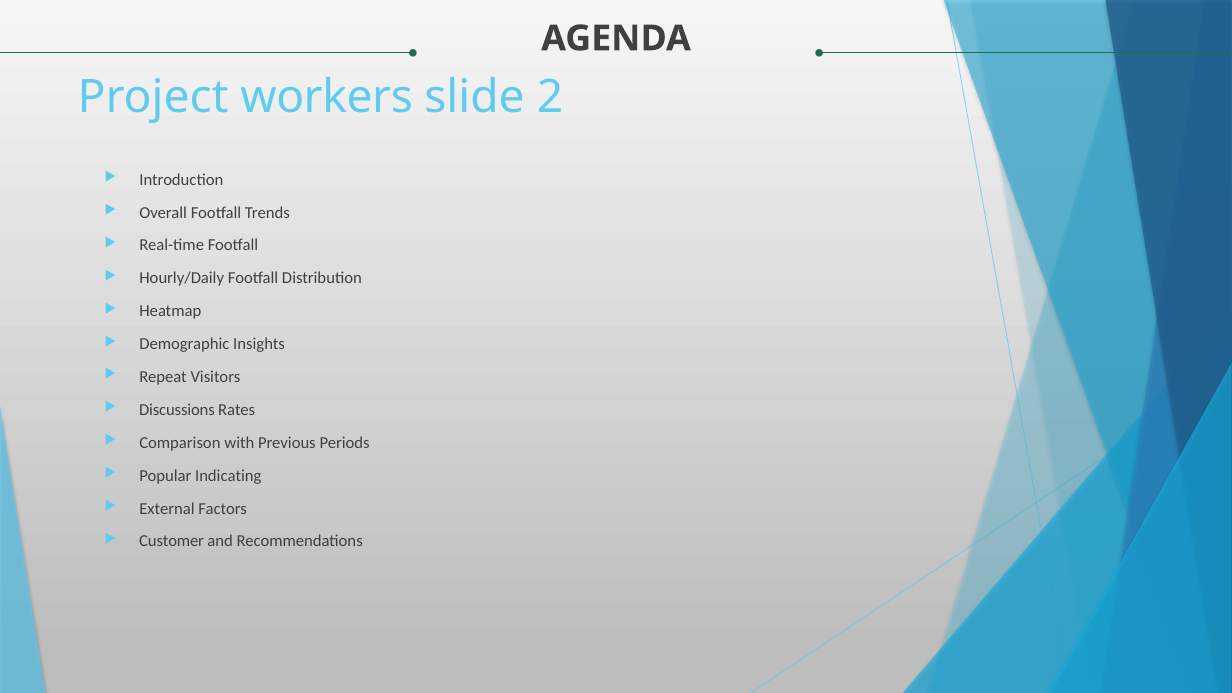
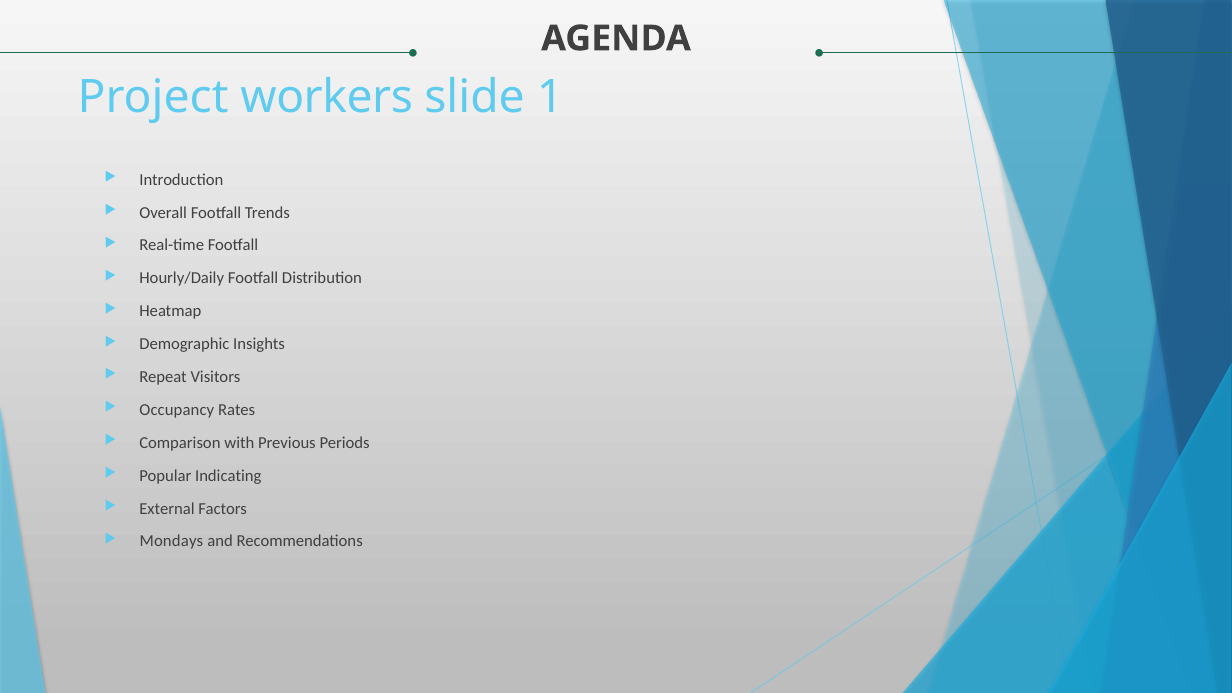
2: 2 -> 1
Discussions: Discussions -> Occupancy
Customer: Customer -> Mondays
